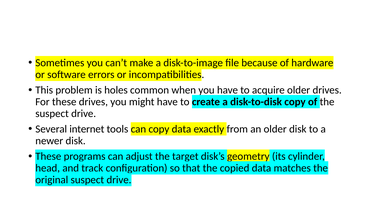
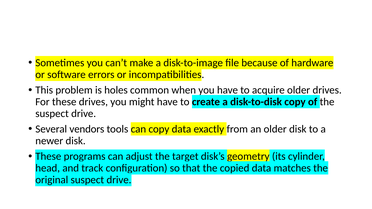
internet: internet -> vendors
